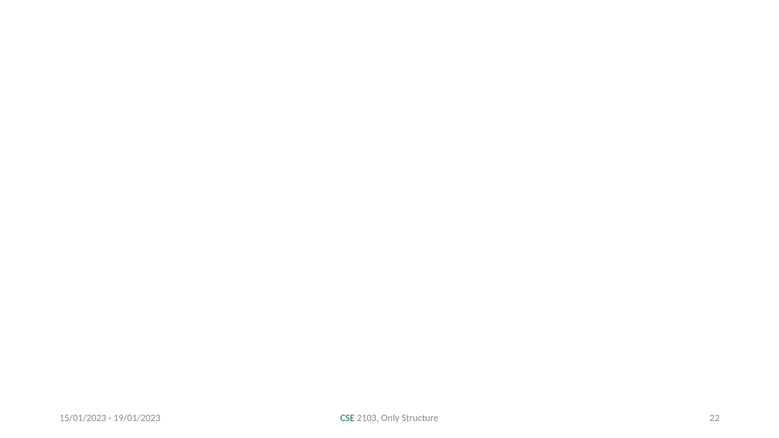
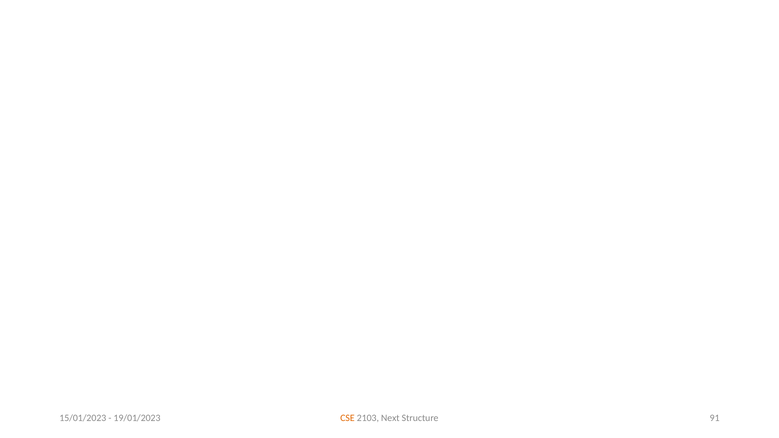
CSE colour: green -> orange
Only: Only -> Next
22: 22 -> 91
